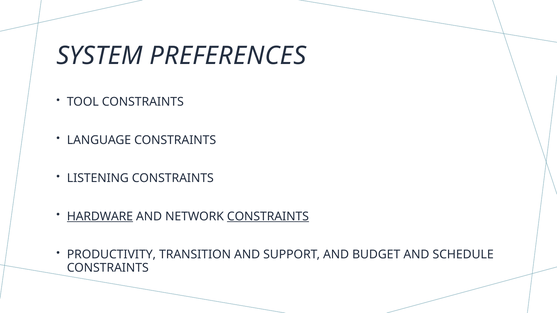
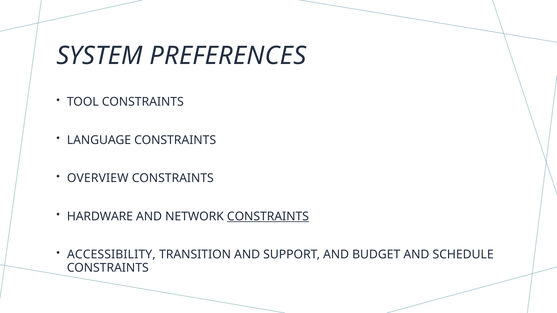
LISTENING: LISTENING -> OVERVIEW
HARDWARE underline: present -> none
PRODUCTIVITY: PRODUCTIVITY -> ACCESSIBILITY
